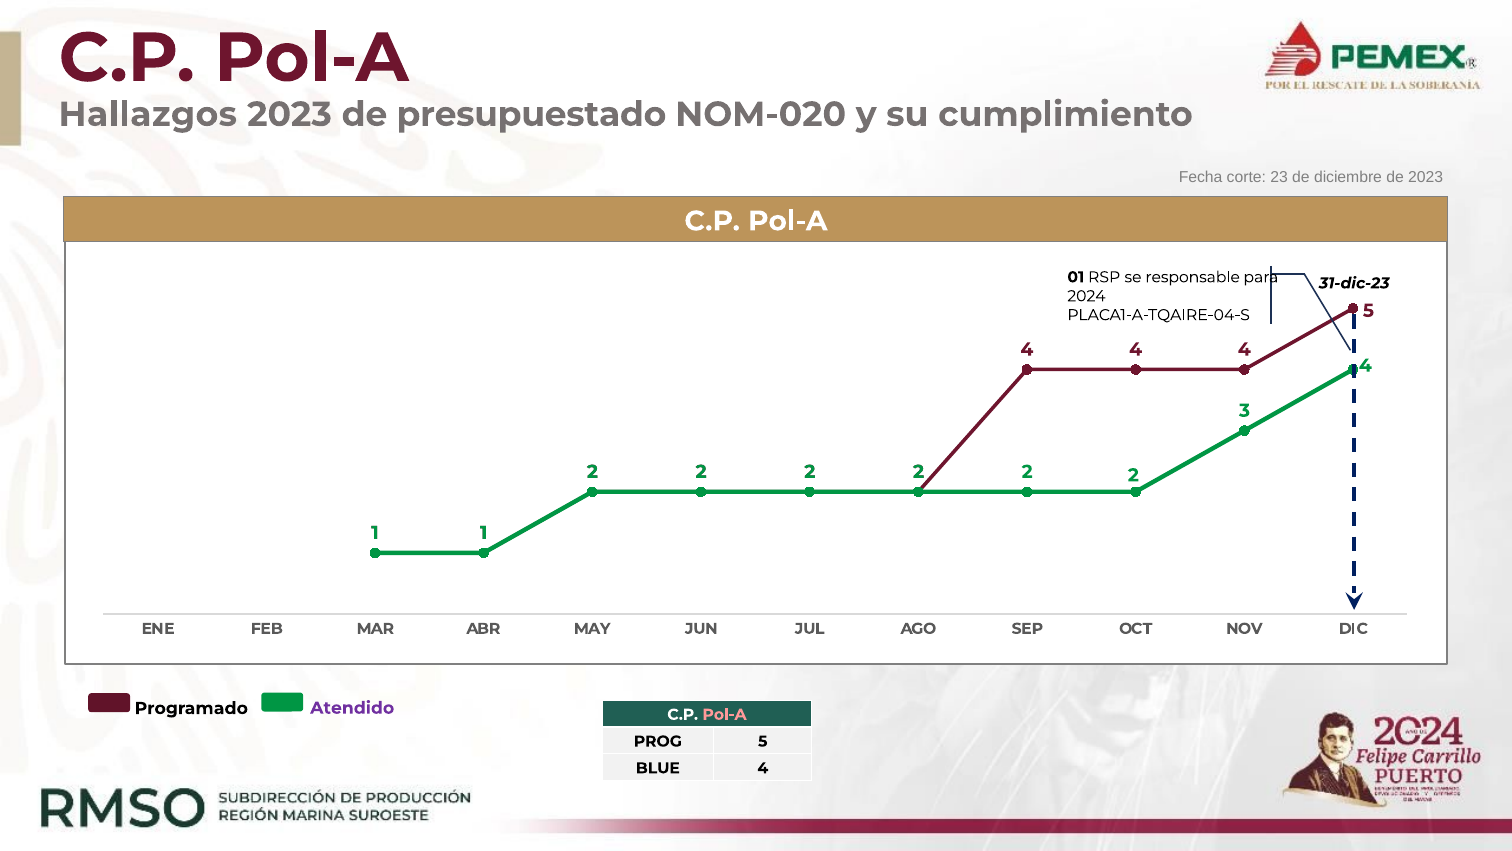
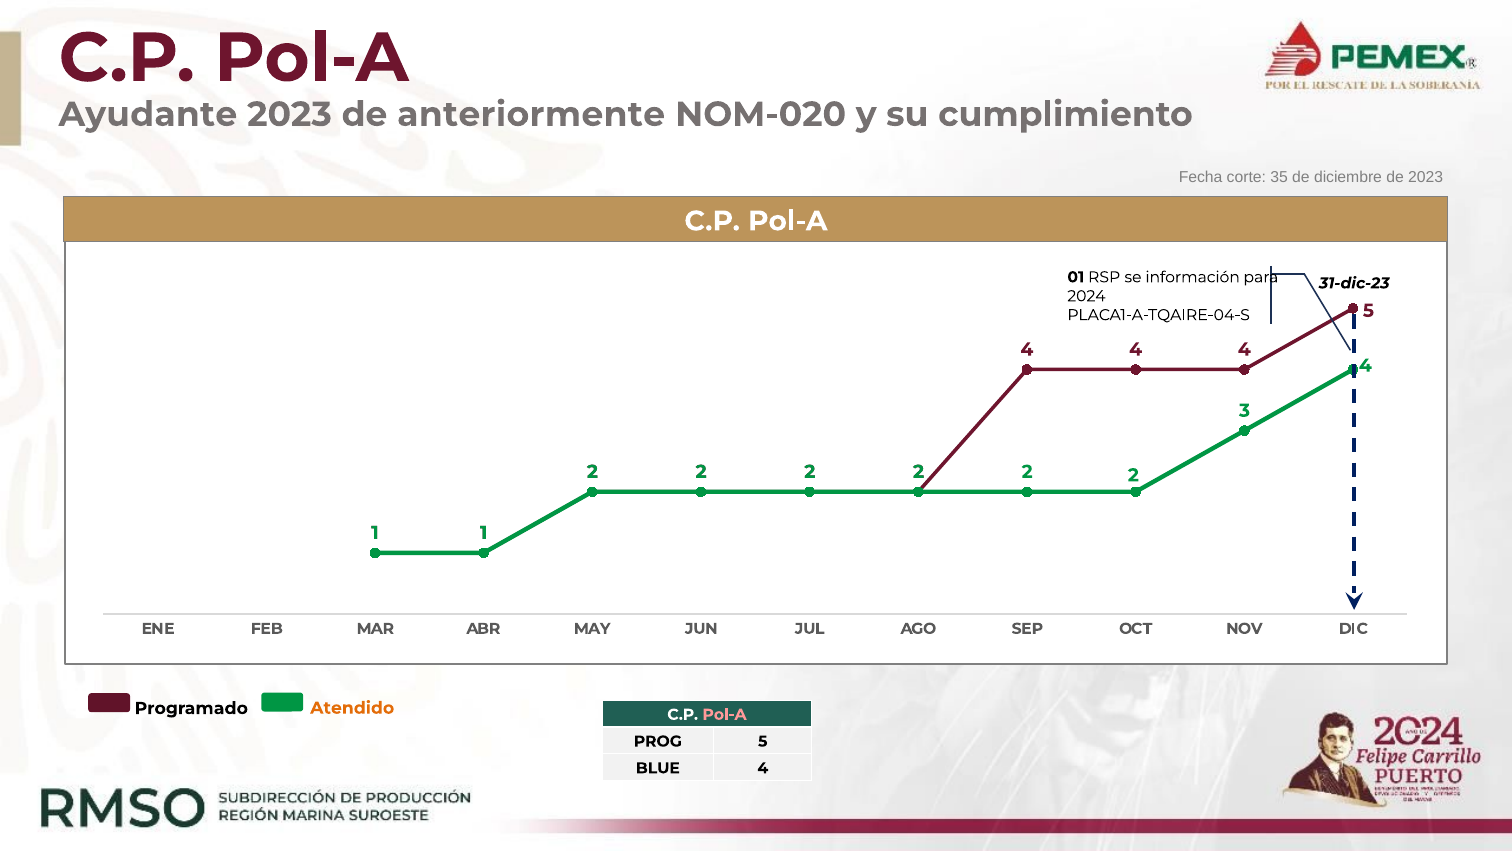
Hallazgos: Hallazgos -> Ayudante
presupuestado: presupuestado -> anteriormente
23: 23 -> 35
responsable: responsable -> información
Atendido colour: purple -> orange
